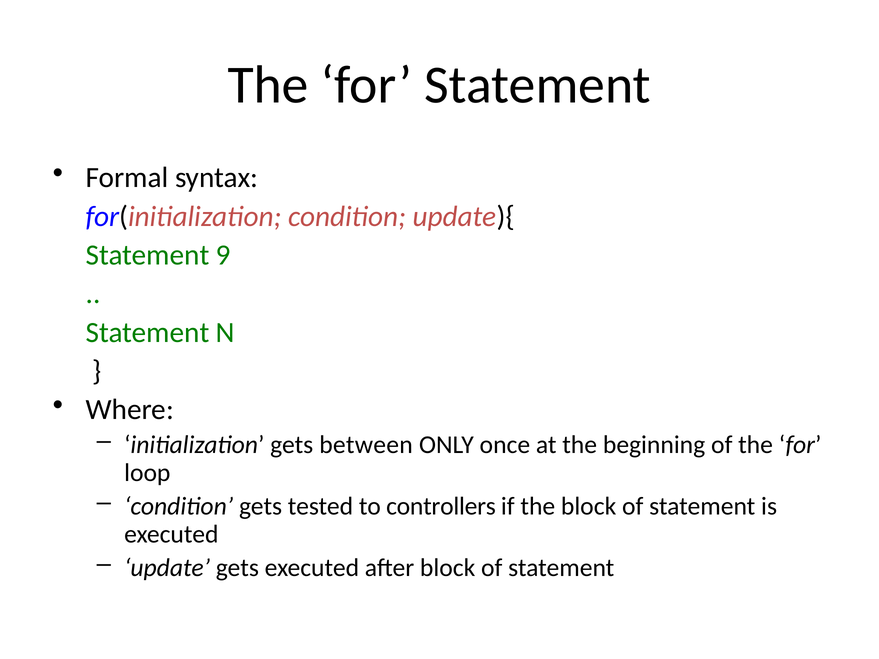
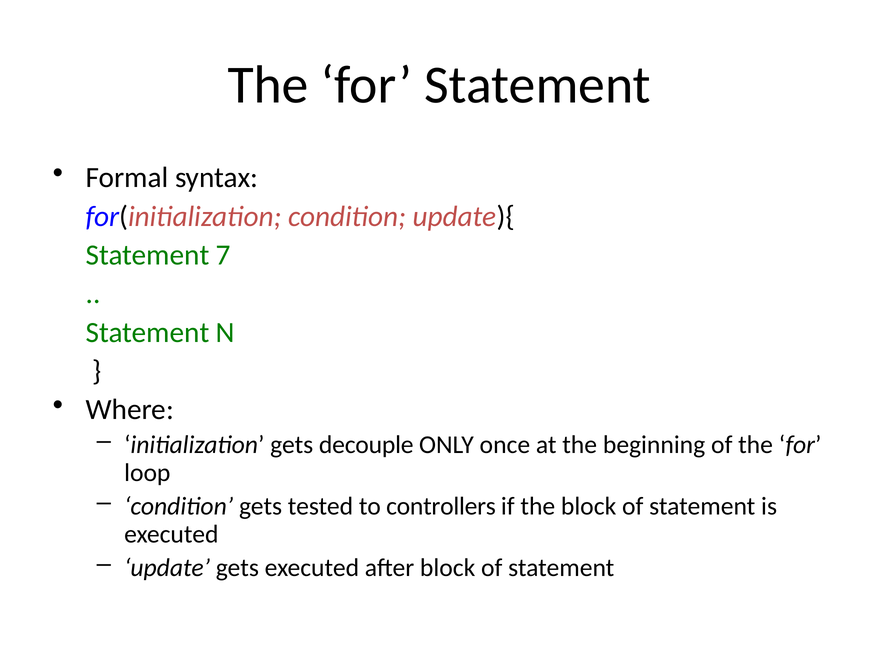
9: 9 -> 7
between: between -> decouple
